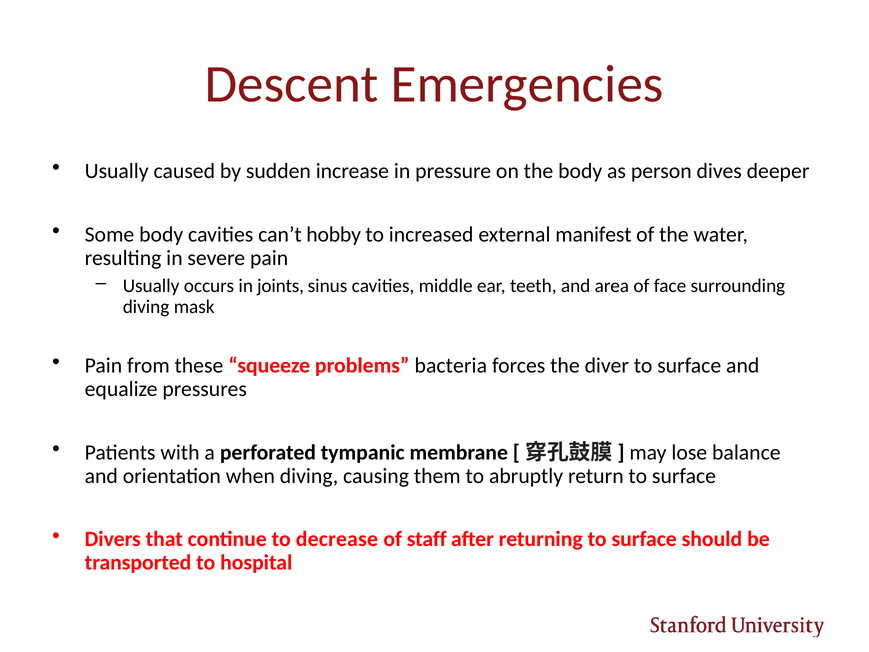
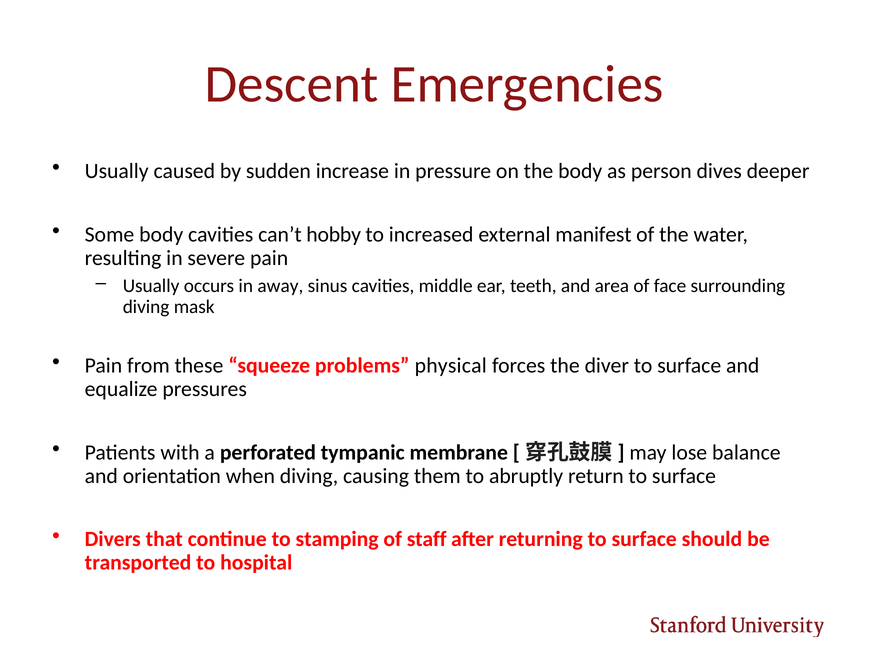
joints: joints -> away
bacteria: bacteria -> physical
decrease: decrease -> stamping
